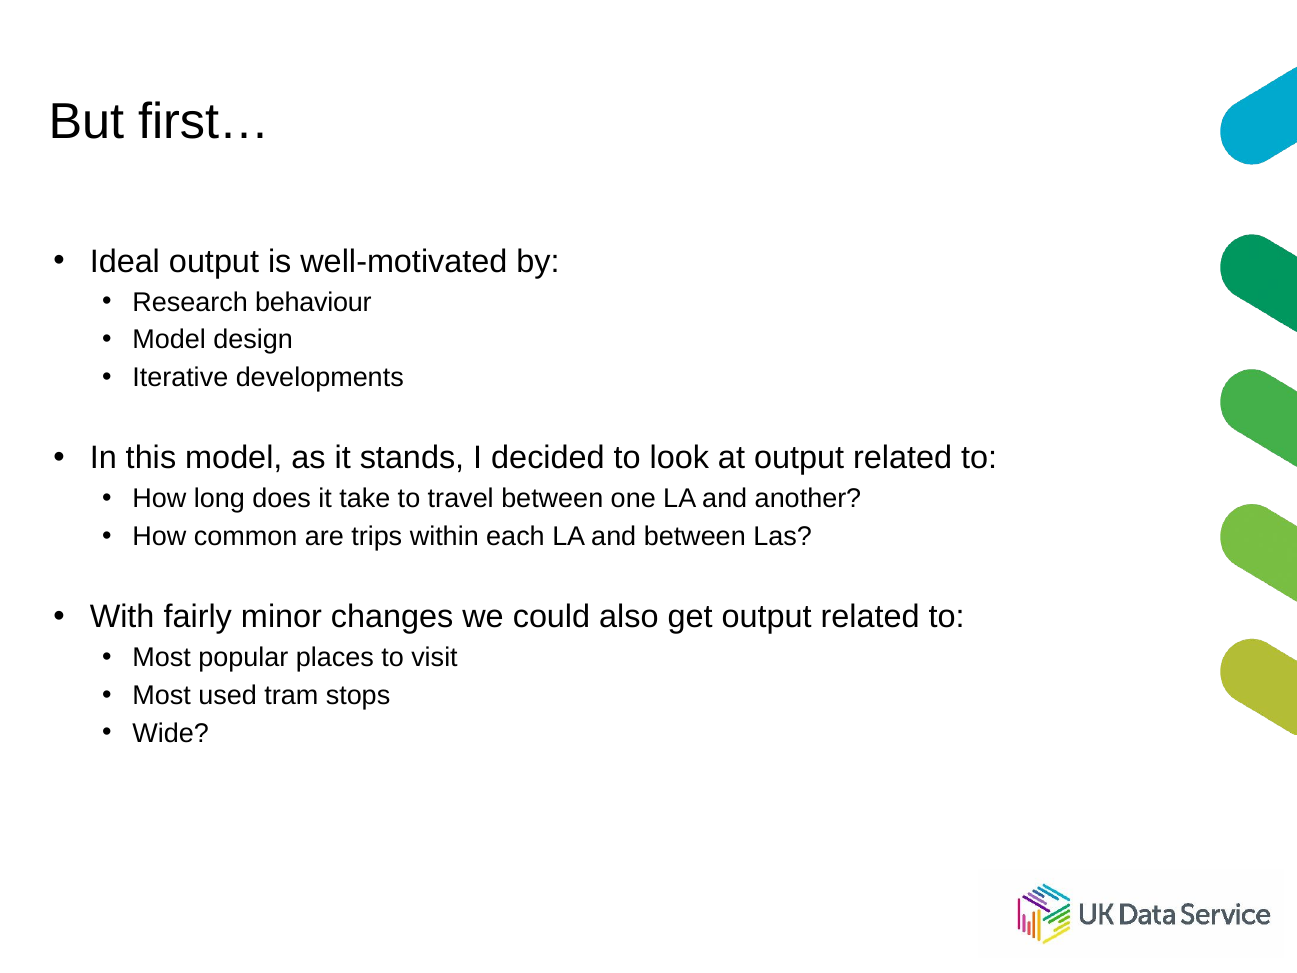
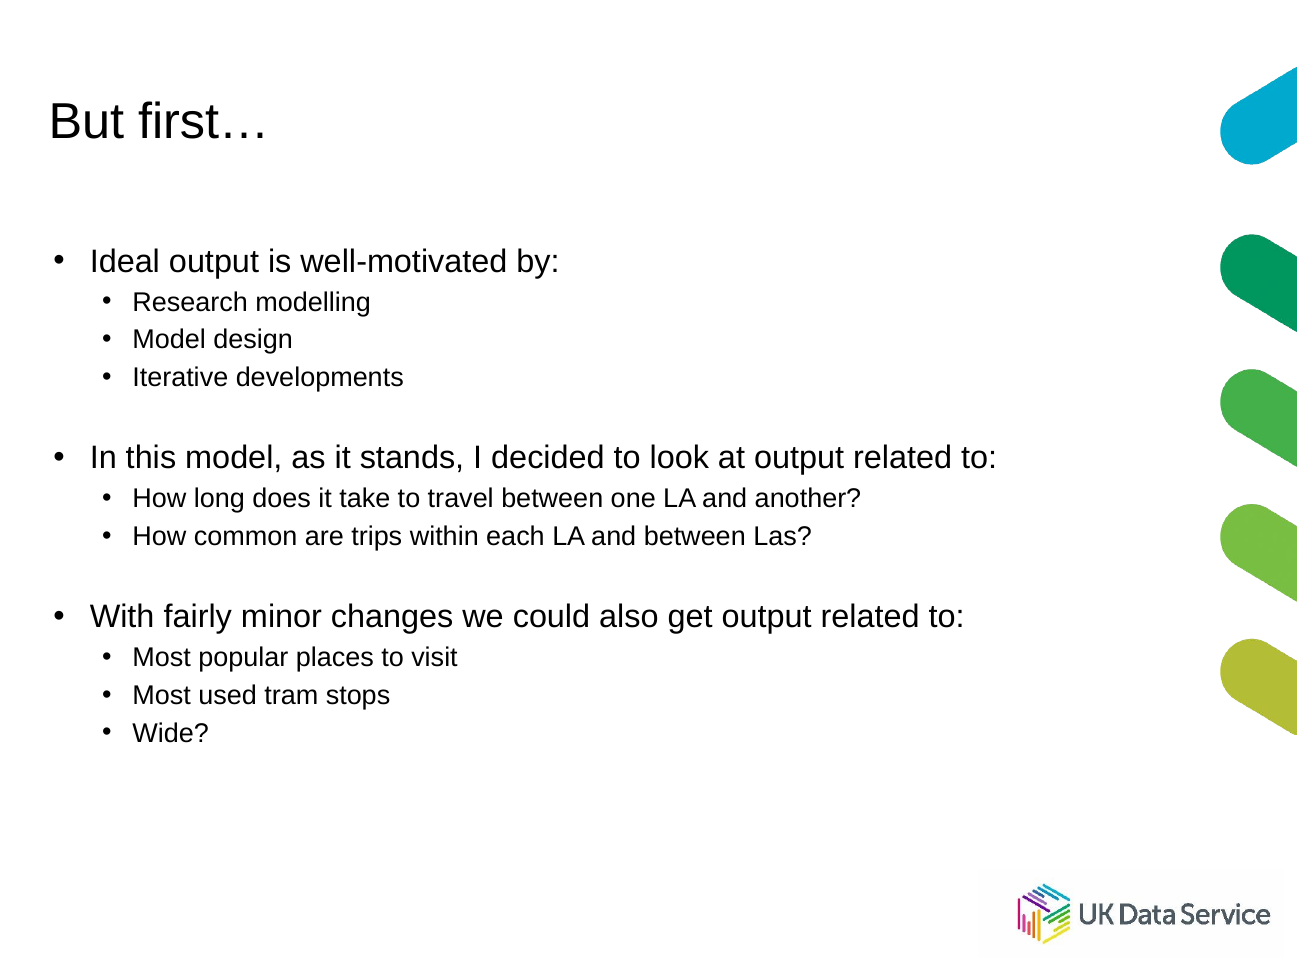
behaviour: behaviour -> modelling
